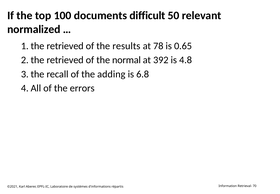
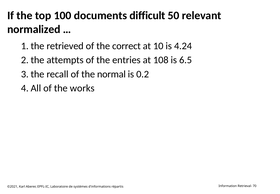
results: results -> correct
78: 78 -> 10
0.65: 0.65 -> 4.24
retrieved at (65, 60): retrieved -> attempts
normal: normal -> entries
392: 392 -> 108
4.8: 4.8 -> 6.5
adding: adding -> normal
6.8: 6.8 -> 0.2
errors: errors -> works
